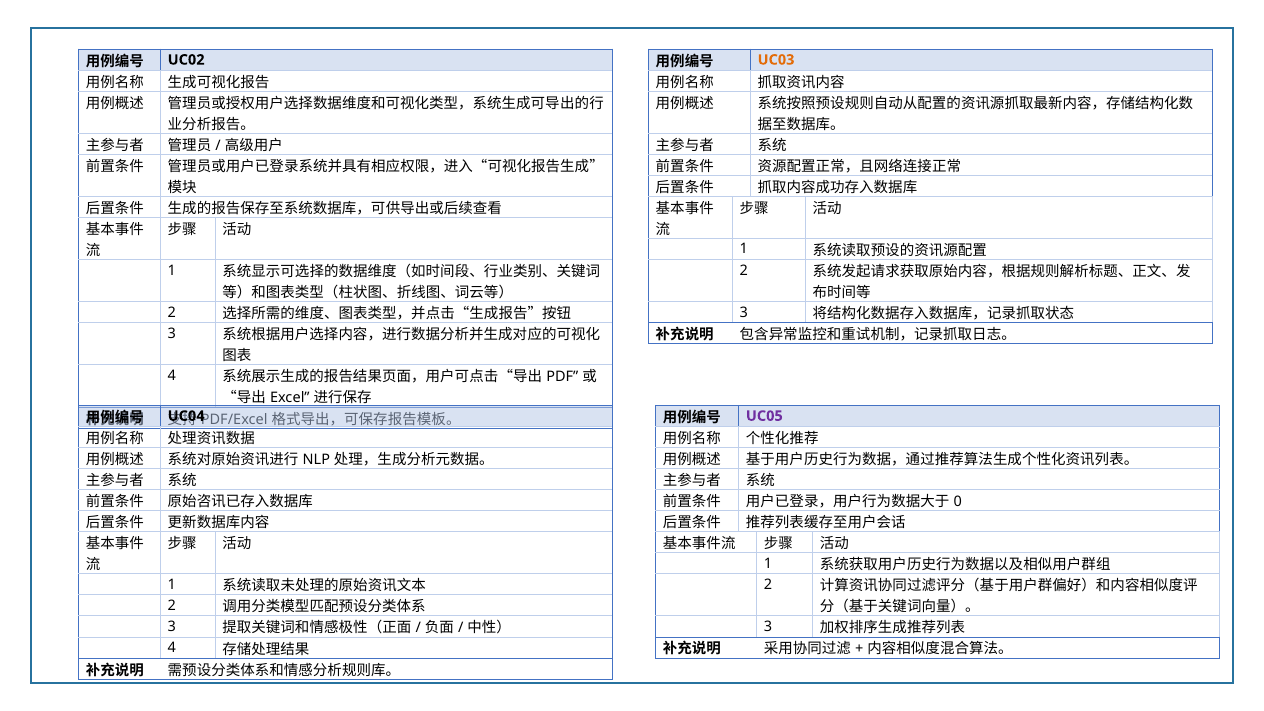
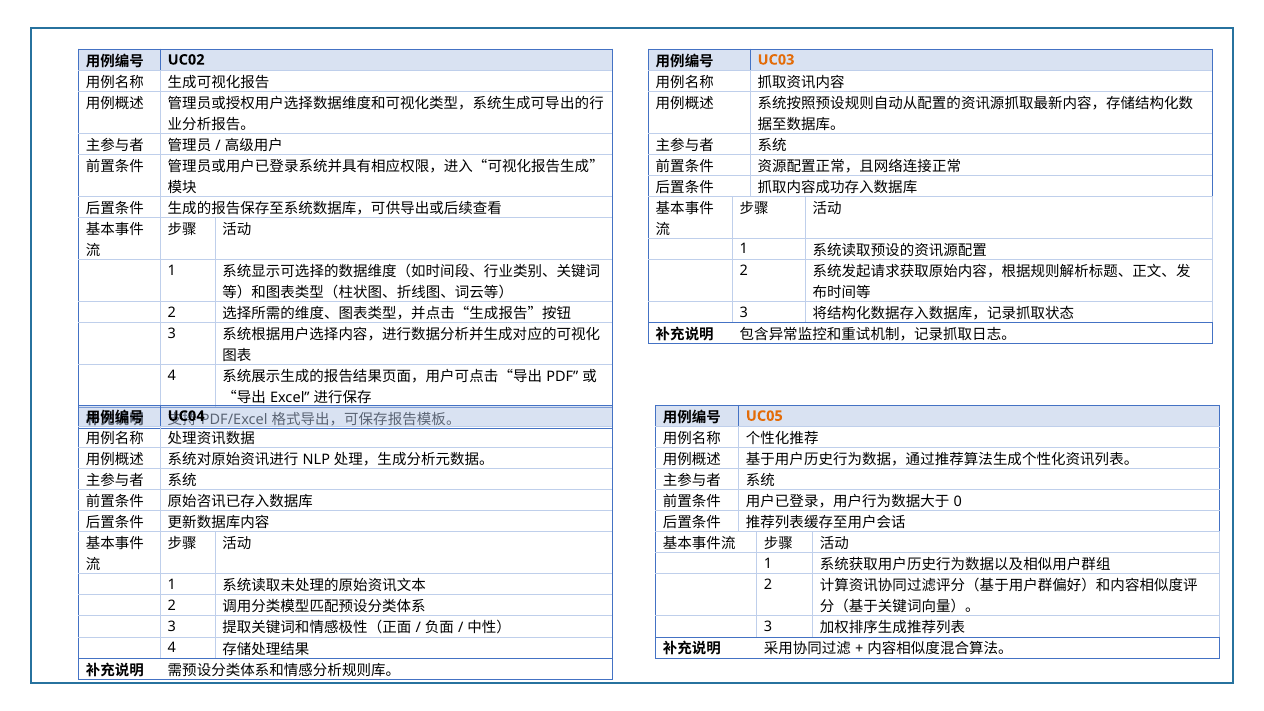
UC05 colour: purple -> orange
